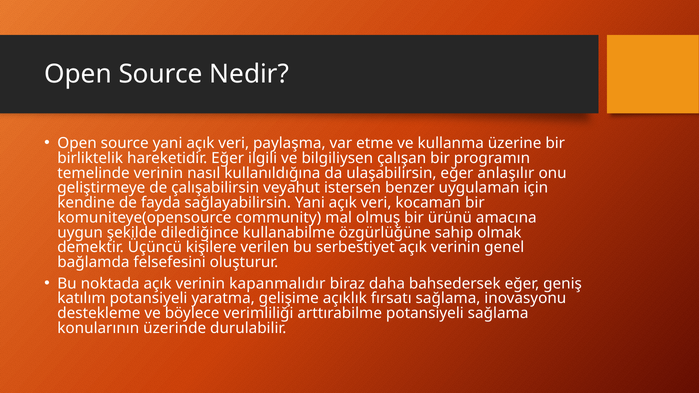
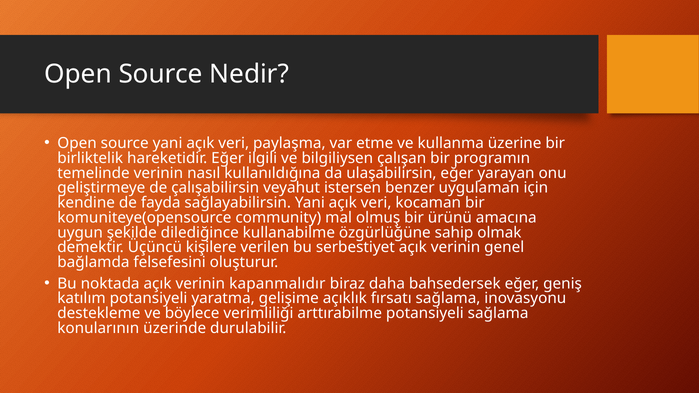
anlaşılır: anlaşılır -> yarayan
